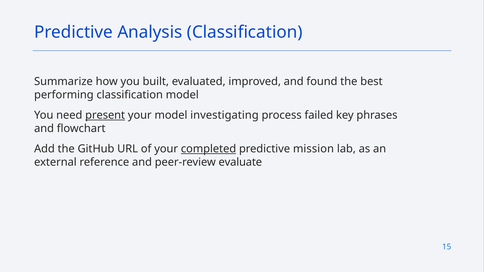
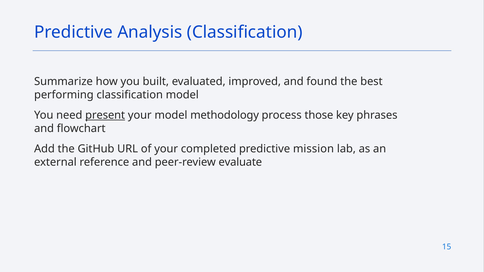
investigating: investigating -> methodology
failed: failed -> those
completed underline: present -> none
